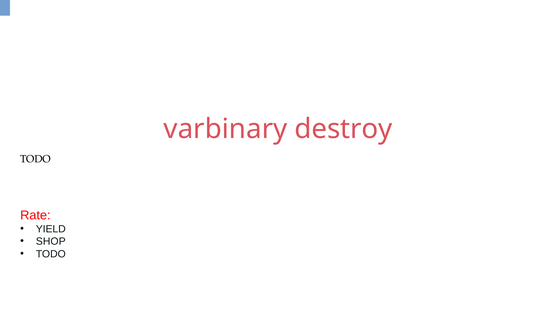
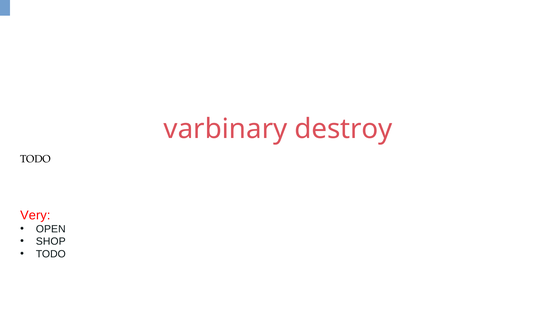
Rate: Rate -> Very
YIELD: YIELD -> OPEN
